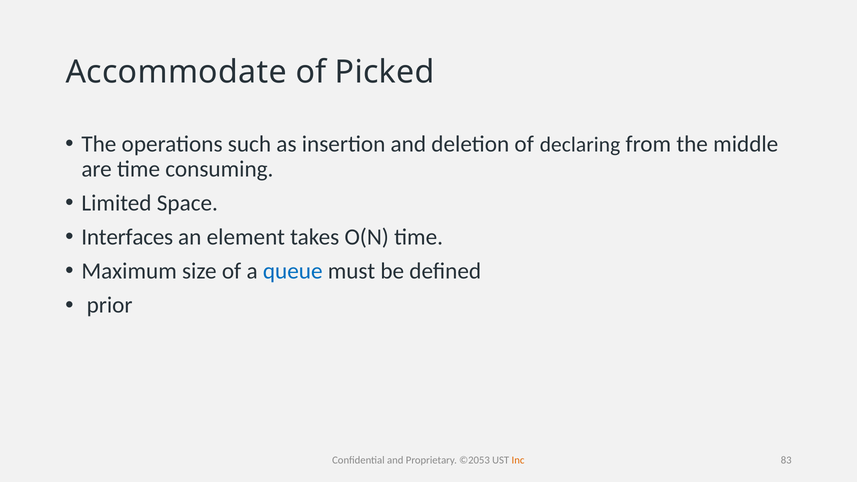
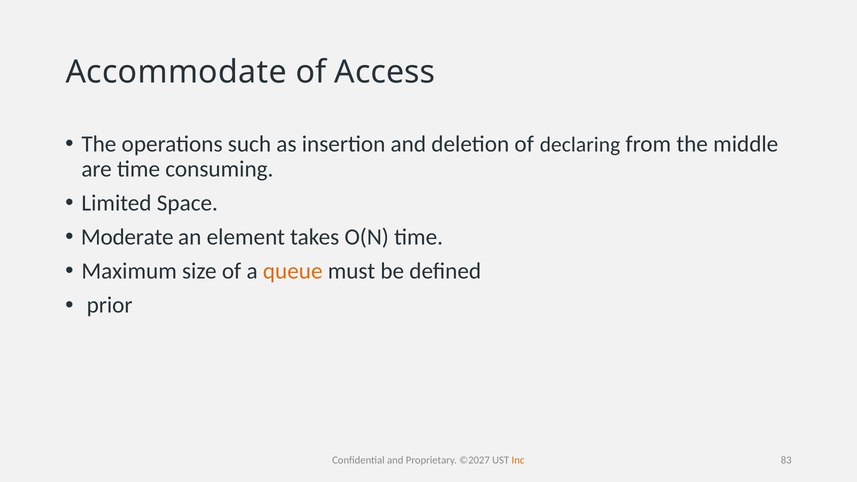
Picked: Picked -> Access
Interfaces: Interfaces -> Moderate
queue colour: blue -> orange
©2053: ©2053 -> ©2027
